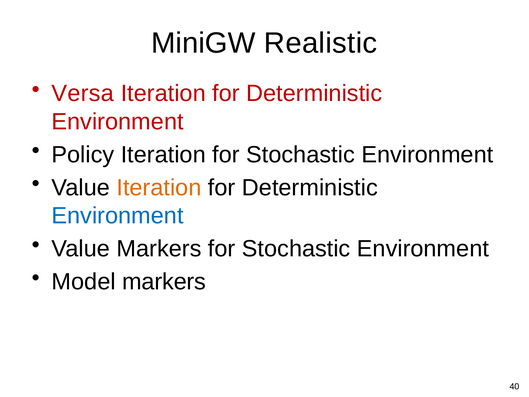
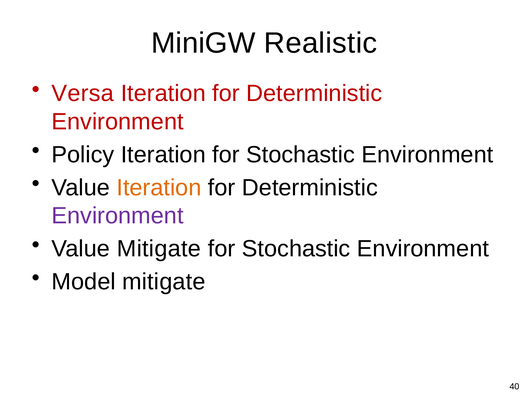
Environment at (118, 216) colour: blue -> purple
Value Markers: Markers -> Mitigate
Model markers: markers -> mitigate
